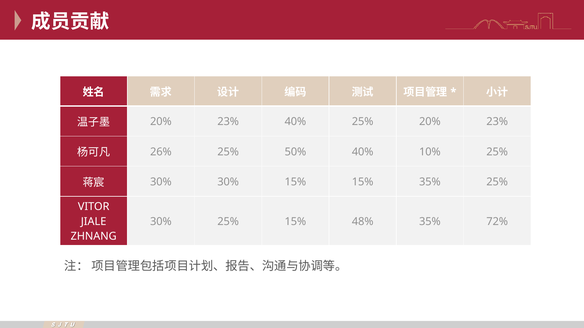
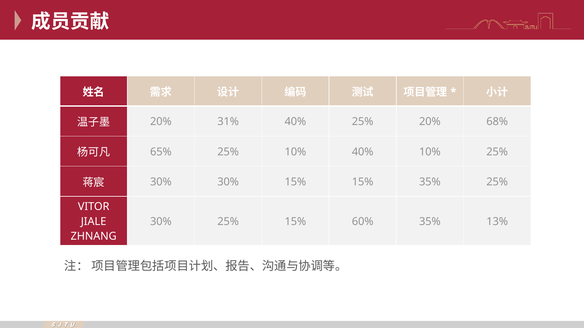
23% at (228, 122): 23% -> 31%
25% 20% 23%: 23% -> 68%
26%: 26% -> 65%
25% 50%: 50% -> 10%
48%: 48% -> 60%
72%: 72% -> 13%
